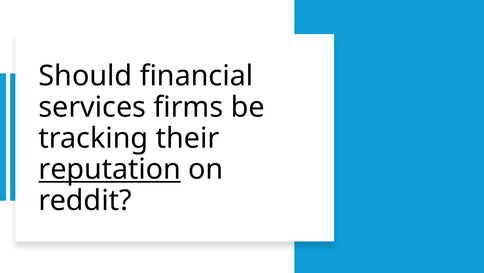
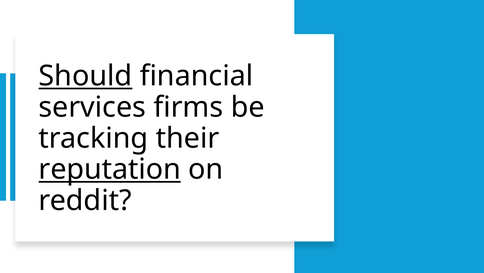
Should underline: none -> present
